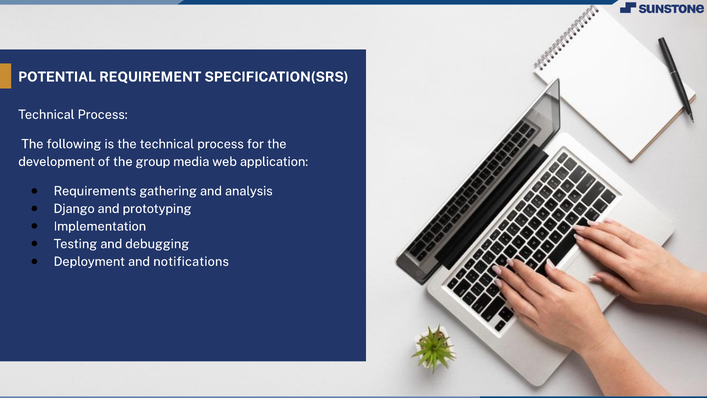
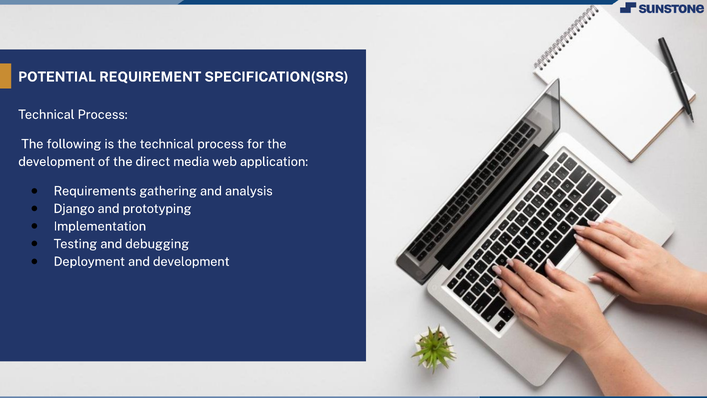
group: group -> direct
and notifications: notifications -> development
